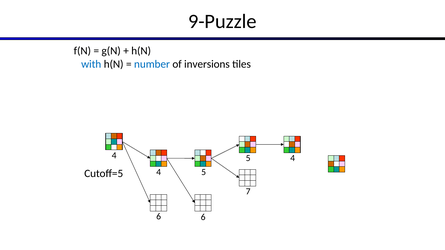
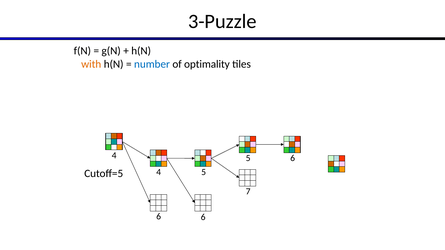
9-Puzzle: 9-Puzzle -> 3-Puzzle
with colour: blue -> orange
inversions: inversions -> optimality
5 4: 4 -> 6
